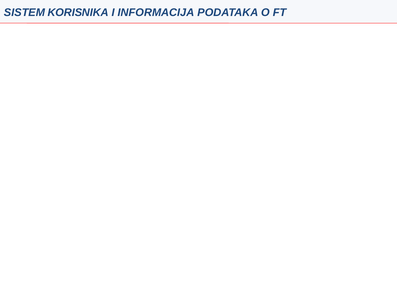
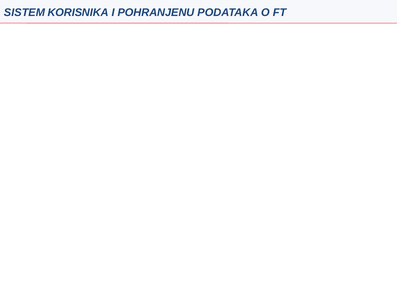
INFORMACIJA: INFORMACIJA -> POHRANJENU
